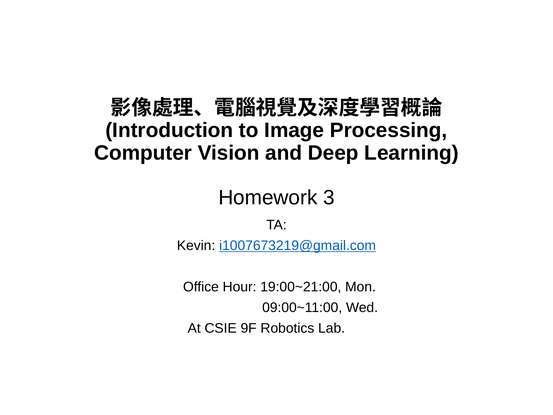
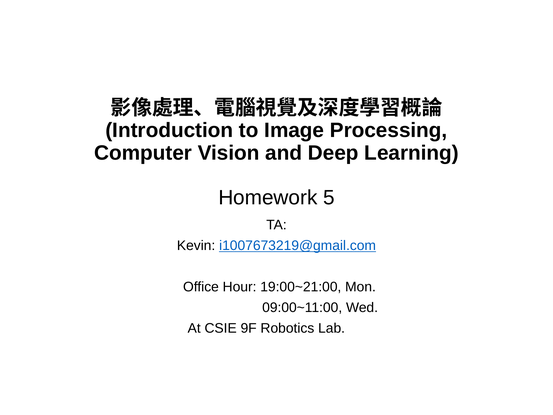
3: 3 -> 5
